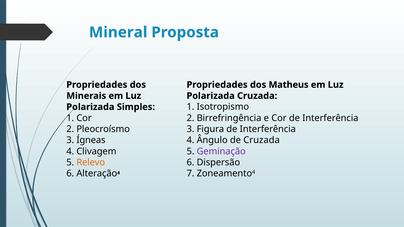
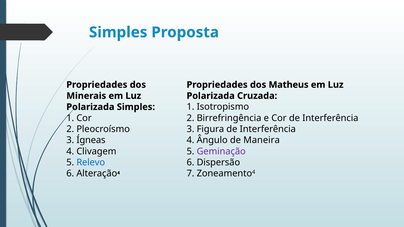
Mineral at (118, 32): Mineral -> Simples
de Cruzada: Cruzada -> Maneira
Relevo colour: orange -> blue
